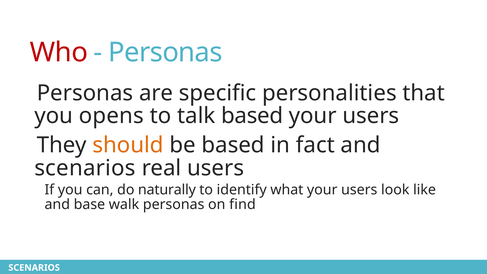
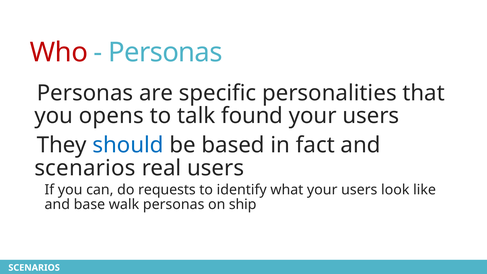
talk based: based -> found
should colour: orange -> blue
naturally: naturally -> requests
find: find -> ship
